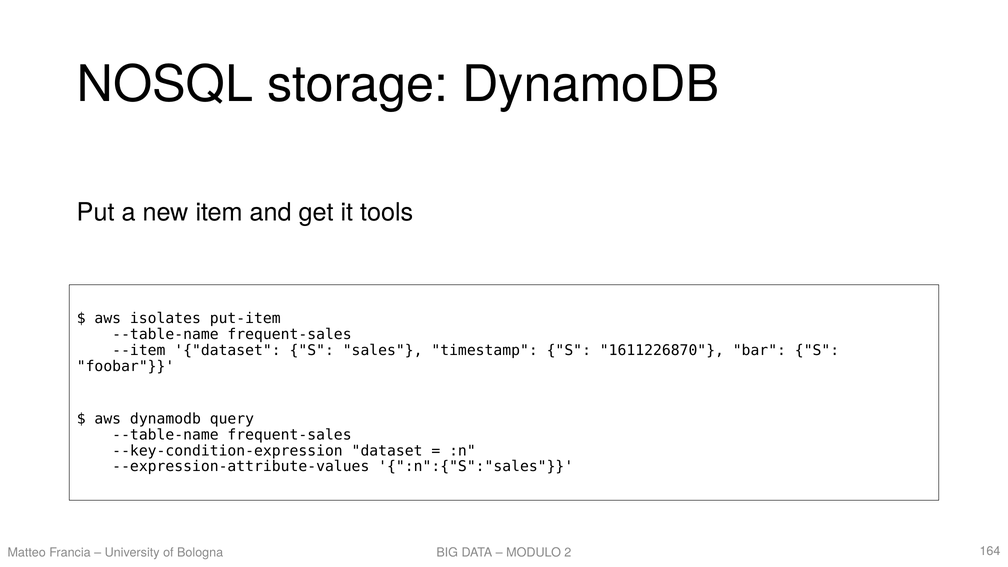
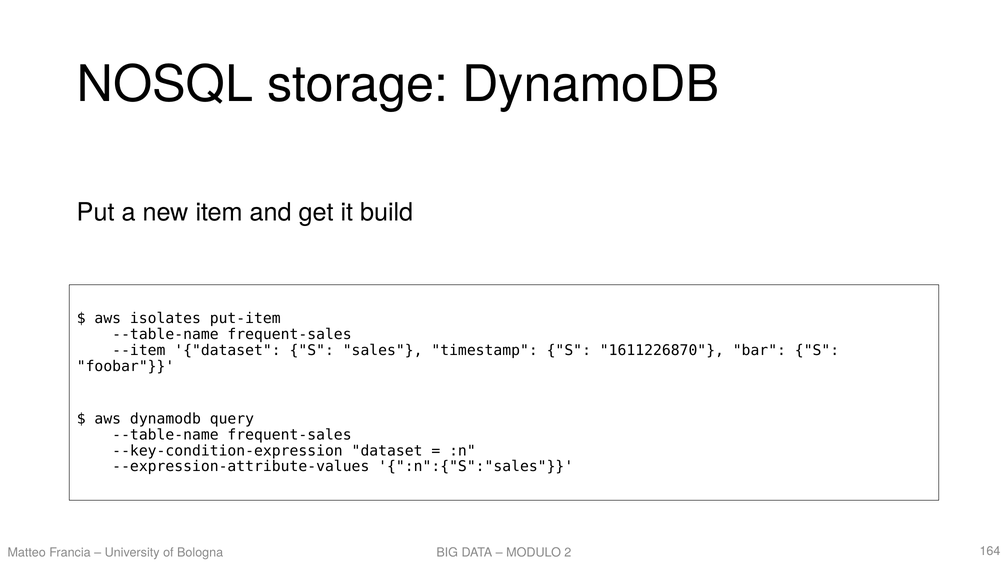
tools: tools -> build
